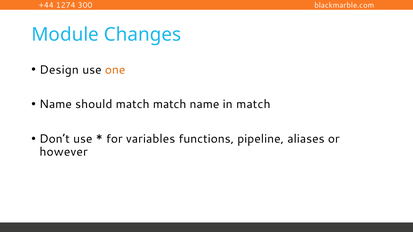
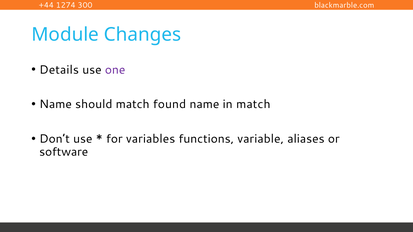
Design: Design -> Details
one colour: orange -> purple
match match: match -> found
pipeline: pipeline -> variable
however: however -> software
